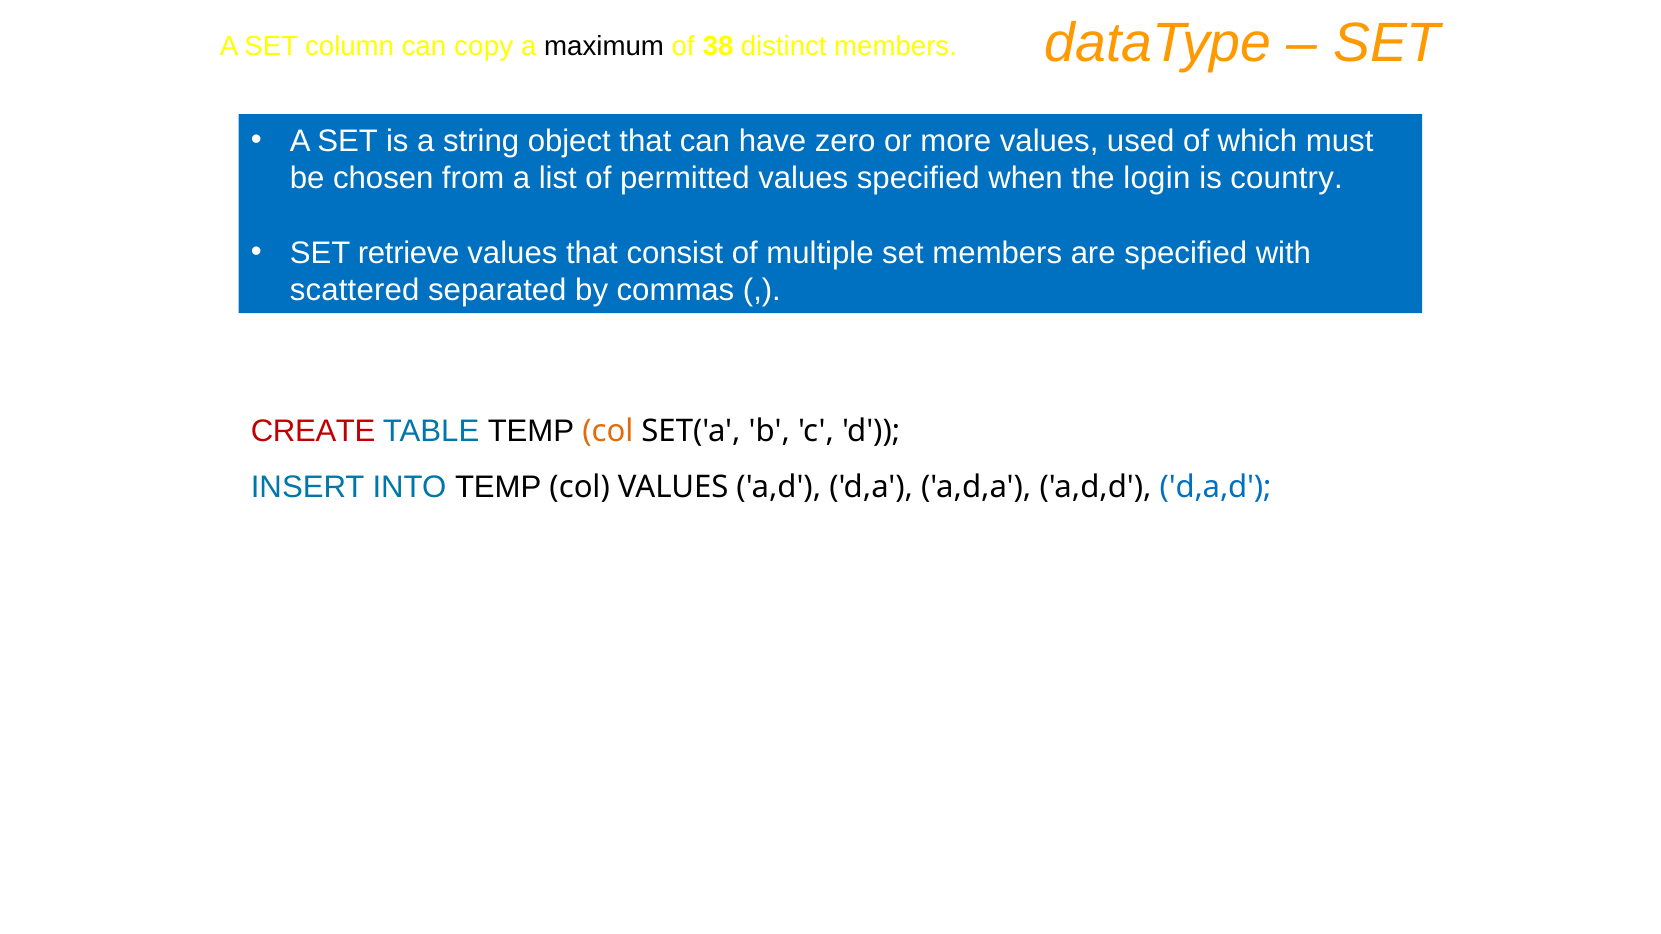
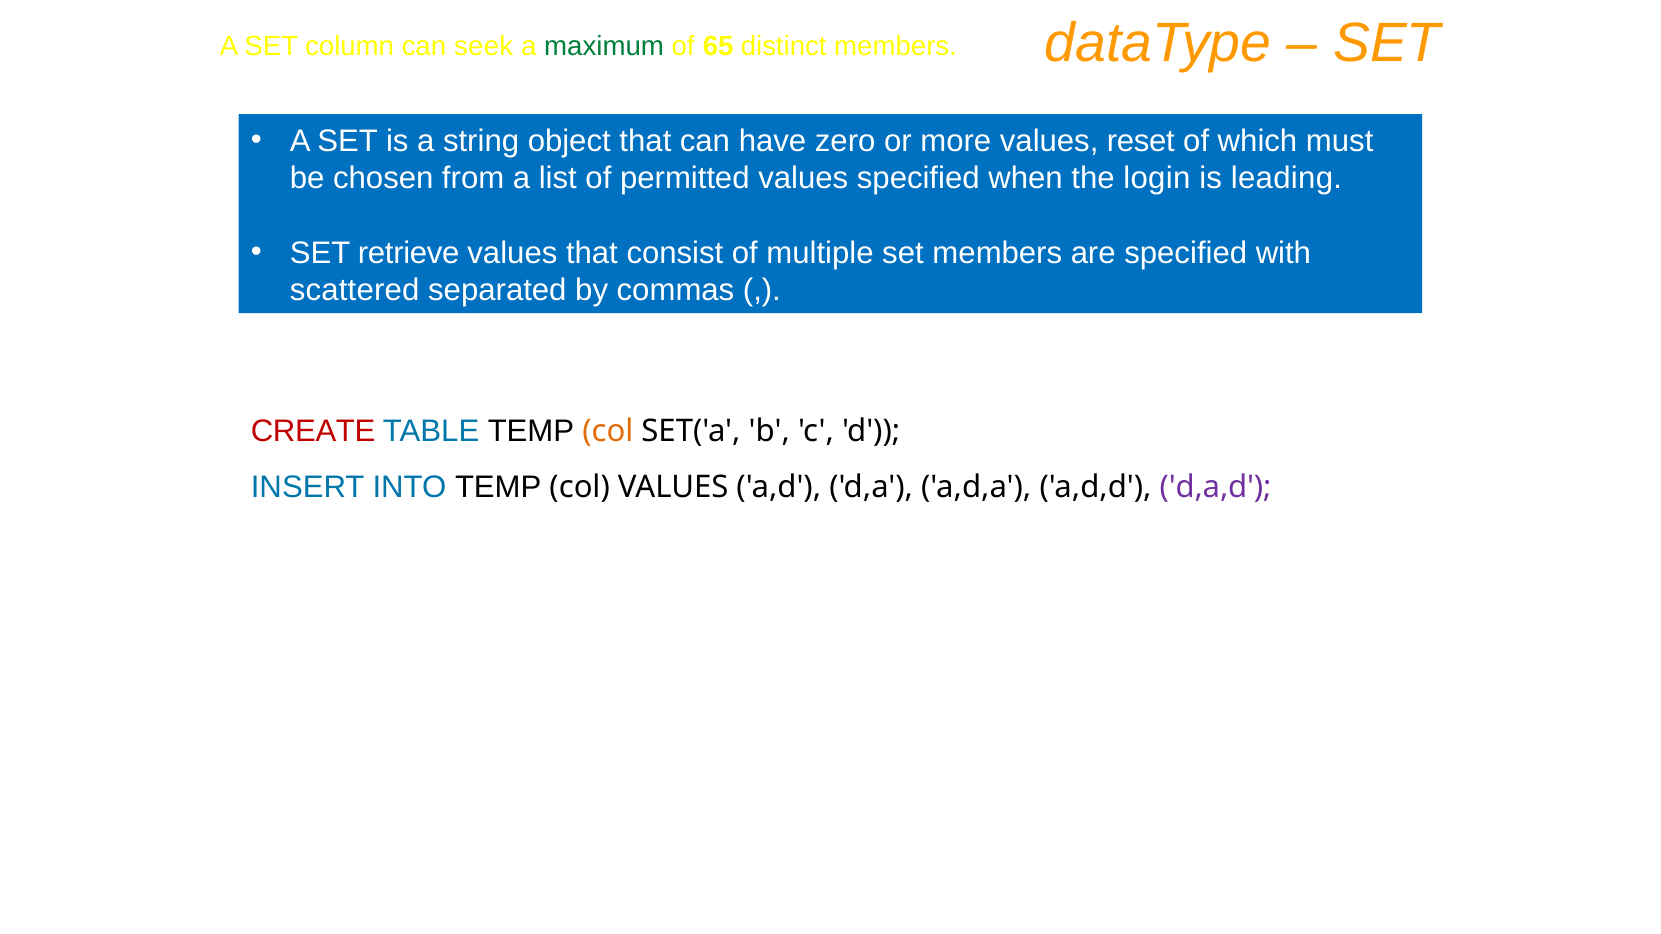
copy: copy -> seek
maximum colour: black -> green
38: 38 -> 65
used: used -> reset
country: country -> leading
d,a,d colour: blue -> purple
